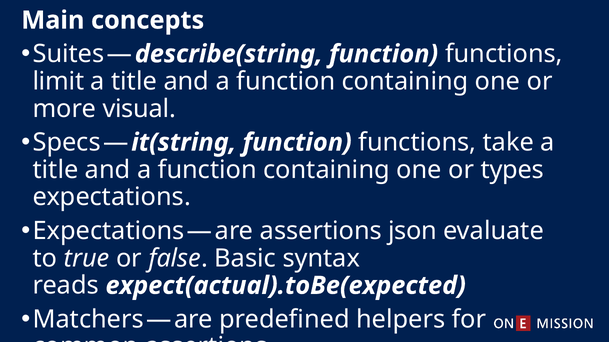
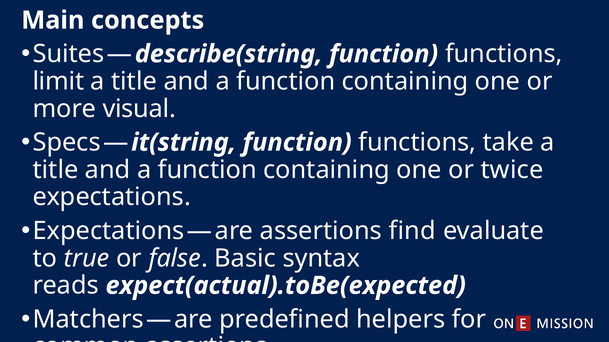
types: types -> twice
assertions json: json -> find
